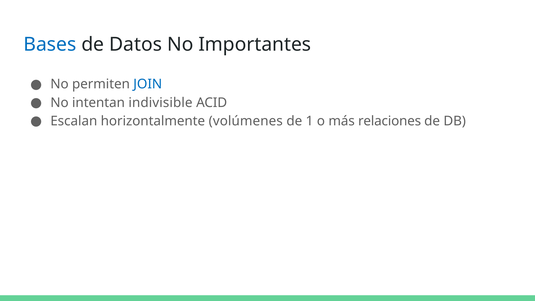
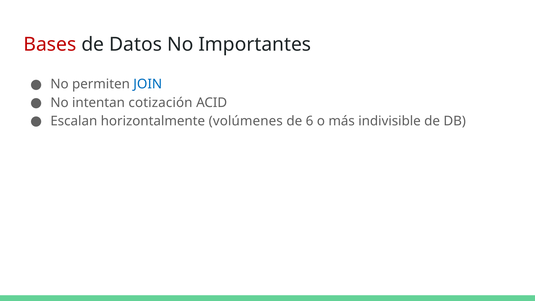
Bases colour: blue -> red
indivisible: indivisible -> cotización
1: 1 -> 6
relaciones: relaciones -> indivisible
